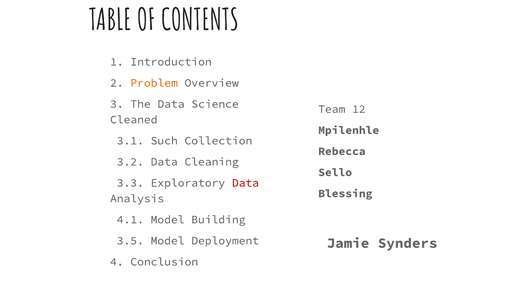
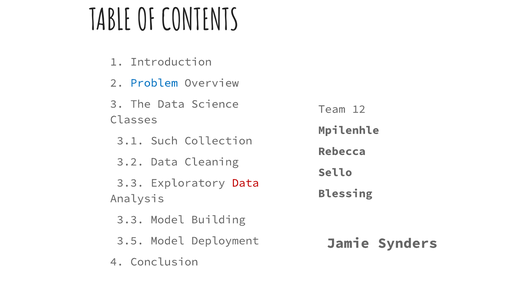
Problem colour: orange -> blue
Cleaned: Cleaned -> Classes
4.1 at (130, 219): 4.1 -> 3.3
